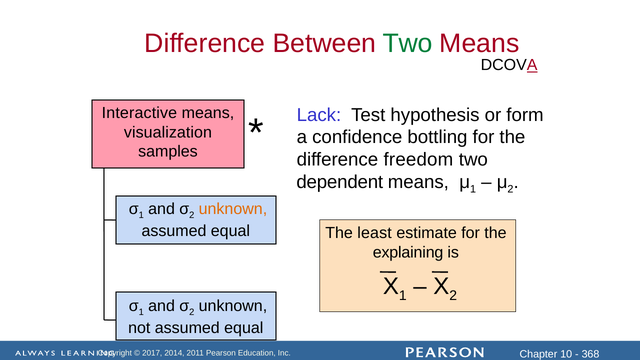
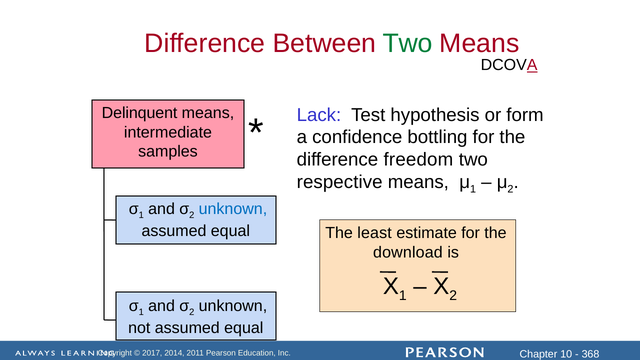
Interactive: Interactive -> Delinquent
visualization: visualization -> intermediate
dependent: dependent -> respective
unknown at (233, 209) colour: orange -> blue
explaining: explaining -> download
